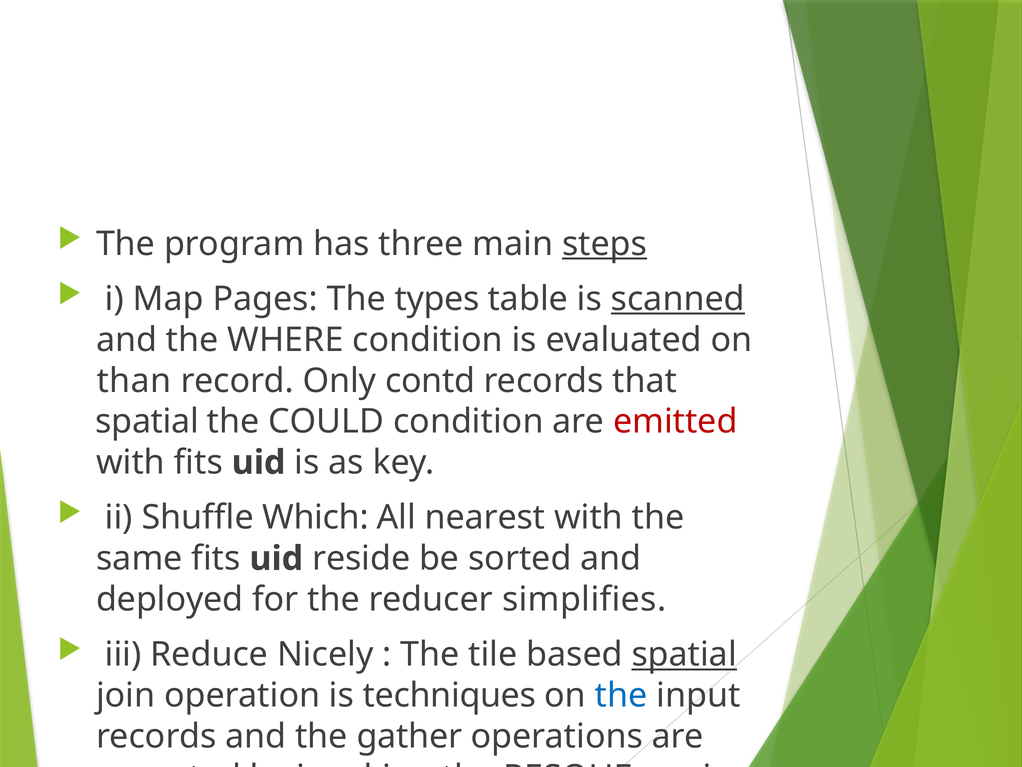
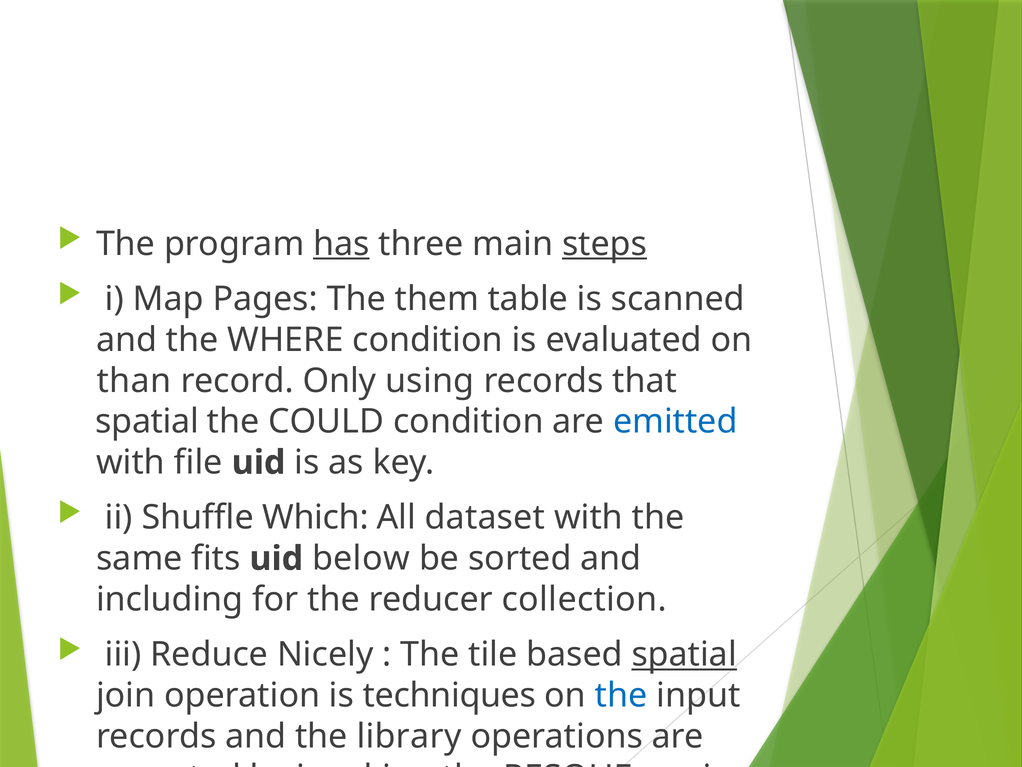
has underline: none -> present
types: types -> them
scanned underline: present -> none
contd: contd -> using
emitted colour: red -> blue
with fits: fits -> file
nearest: nearest -> dataset
reside: reside -> below
deployed: deployed -> including
simplifies: simplifies -> collection
gather: gather -> library
